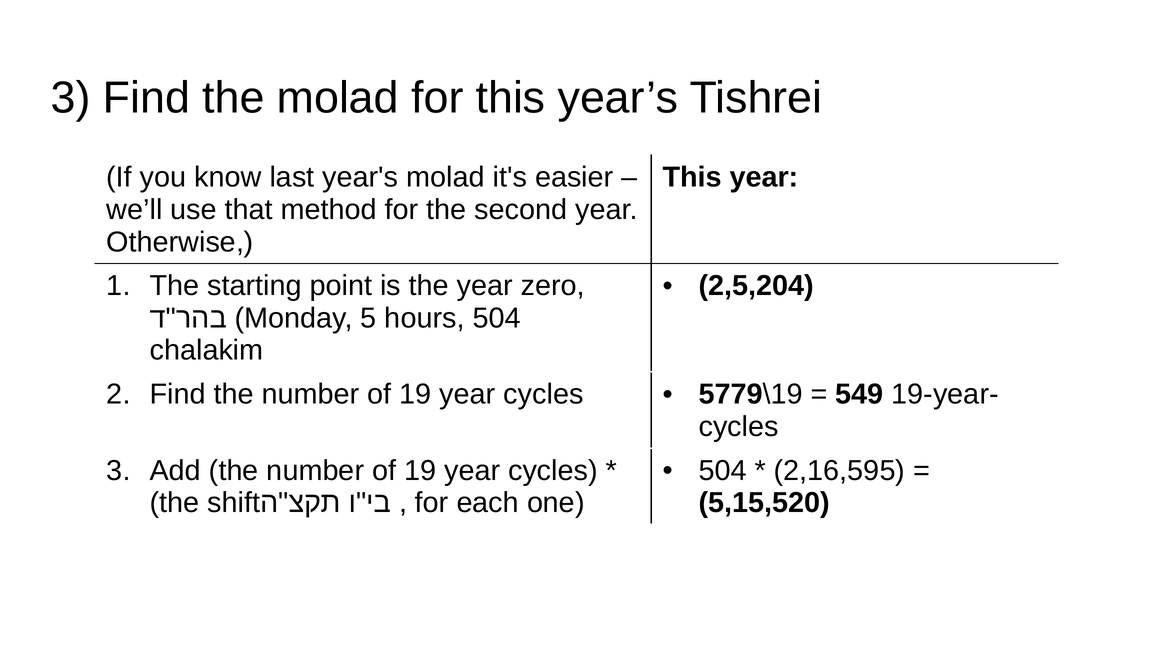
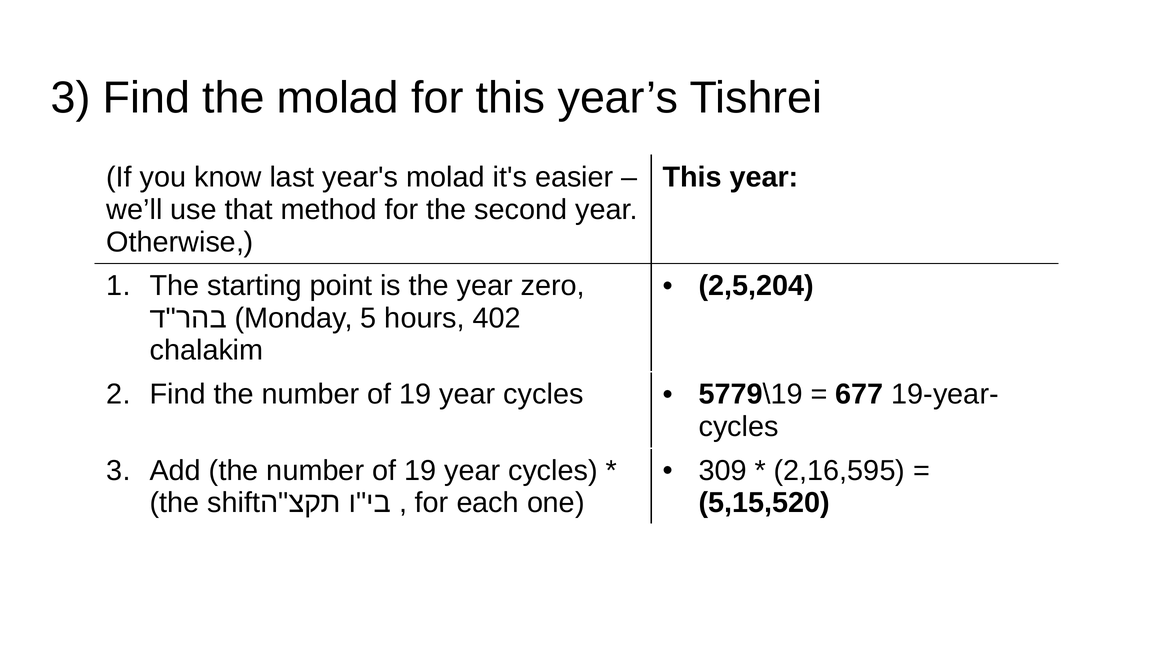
hours 504: 504 -> 402
549: 549 -> 677
504 at (723, 470): 504 -> 309
